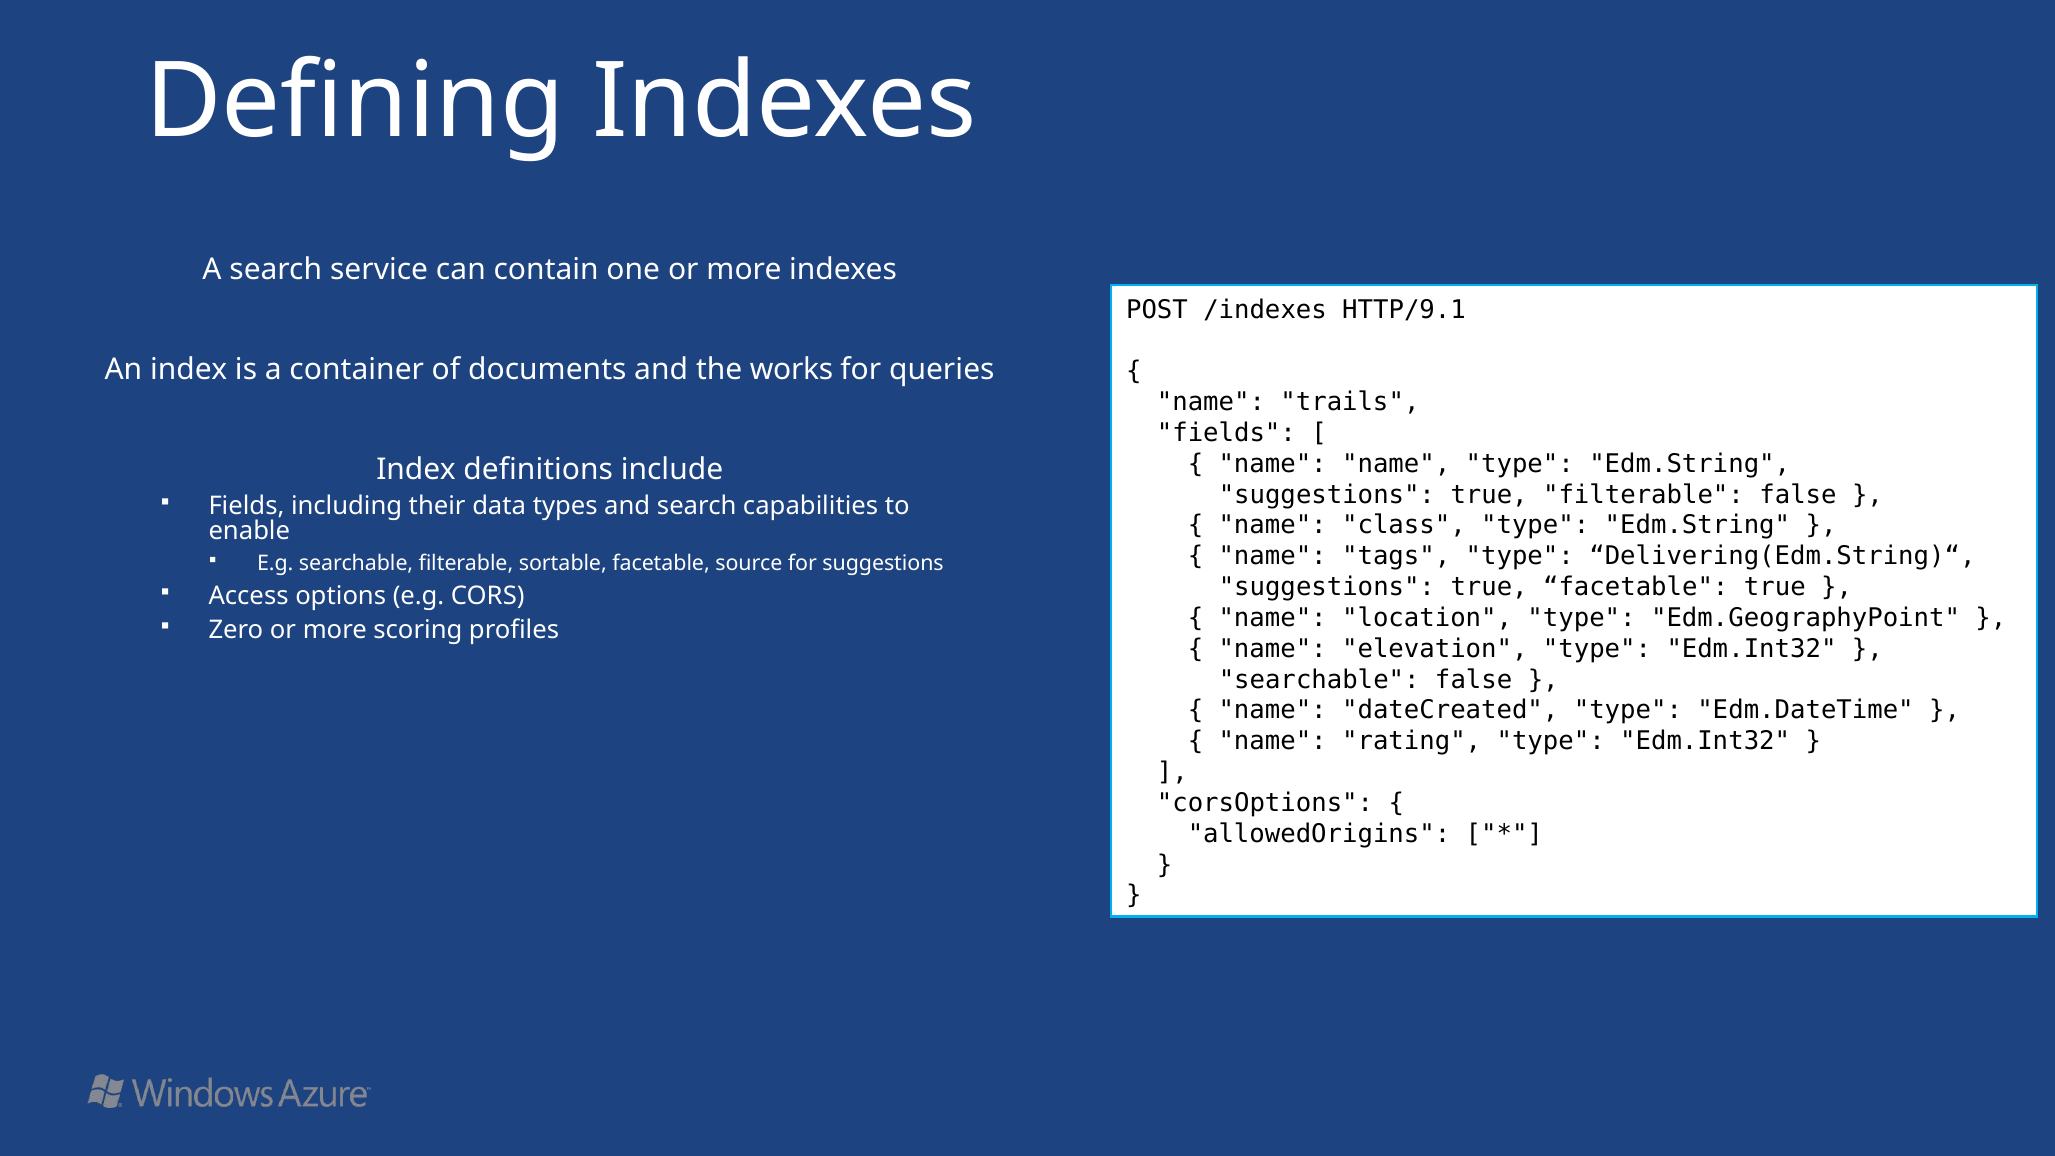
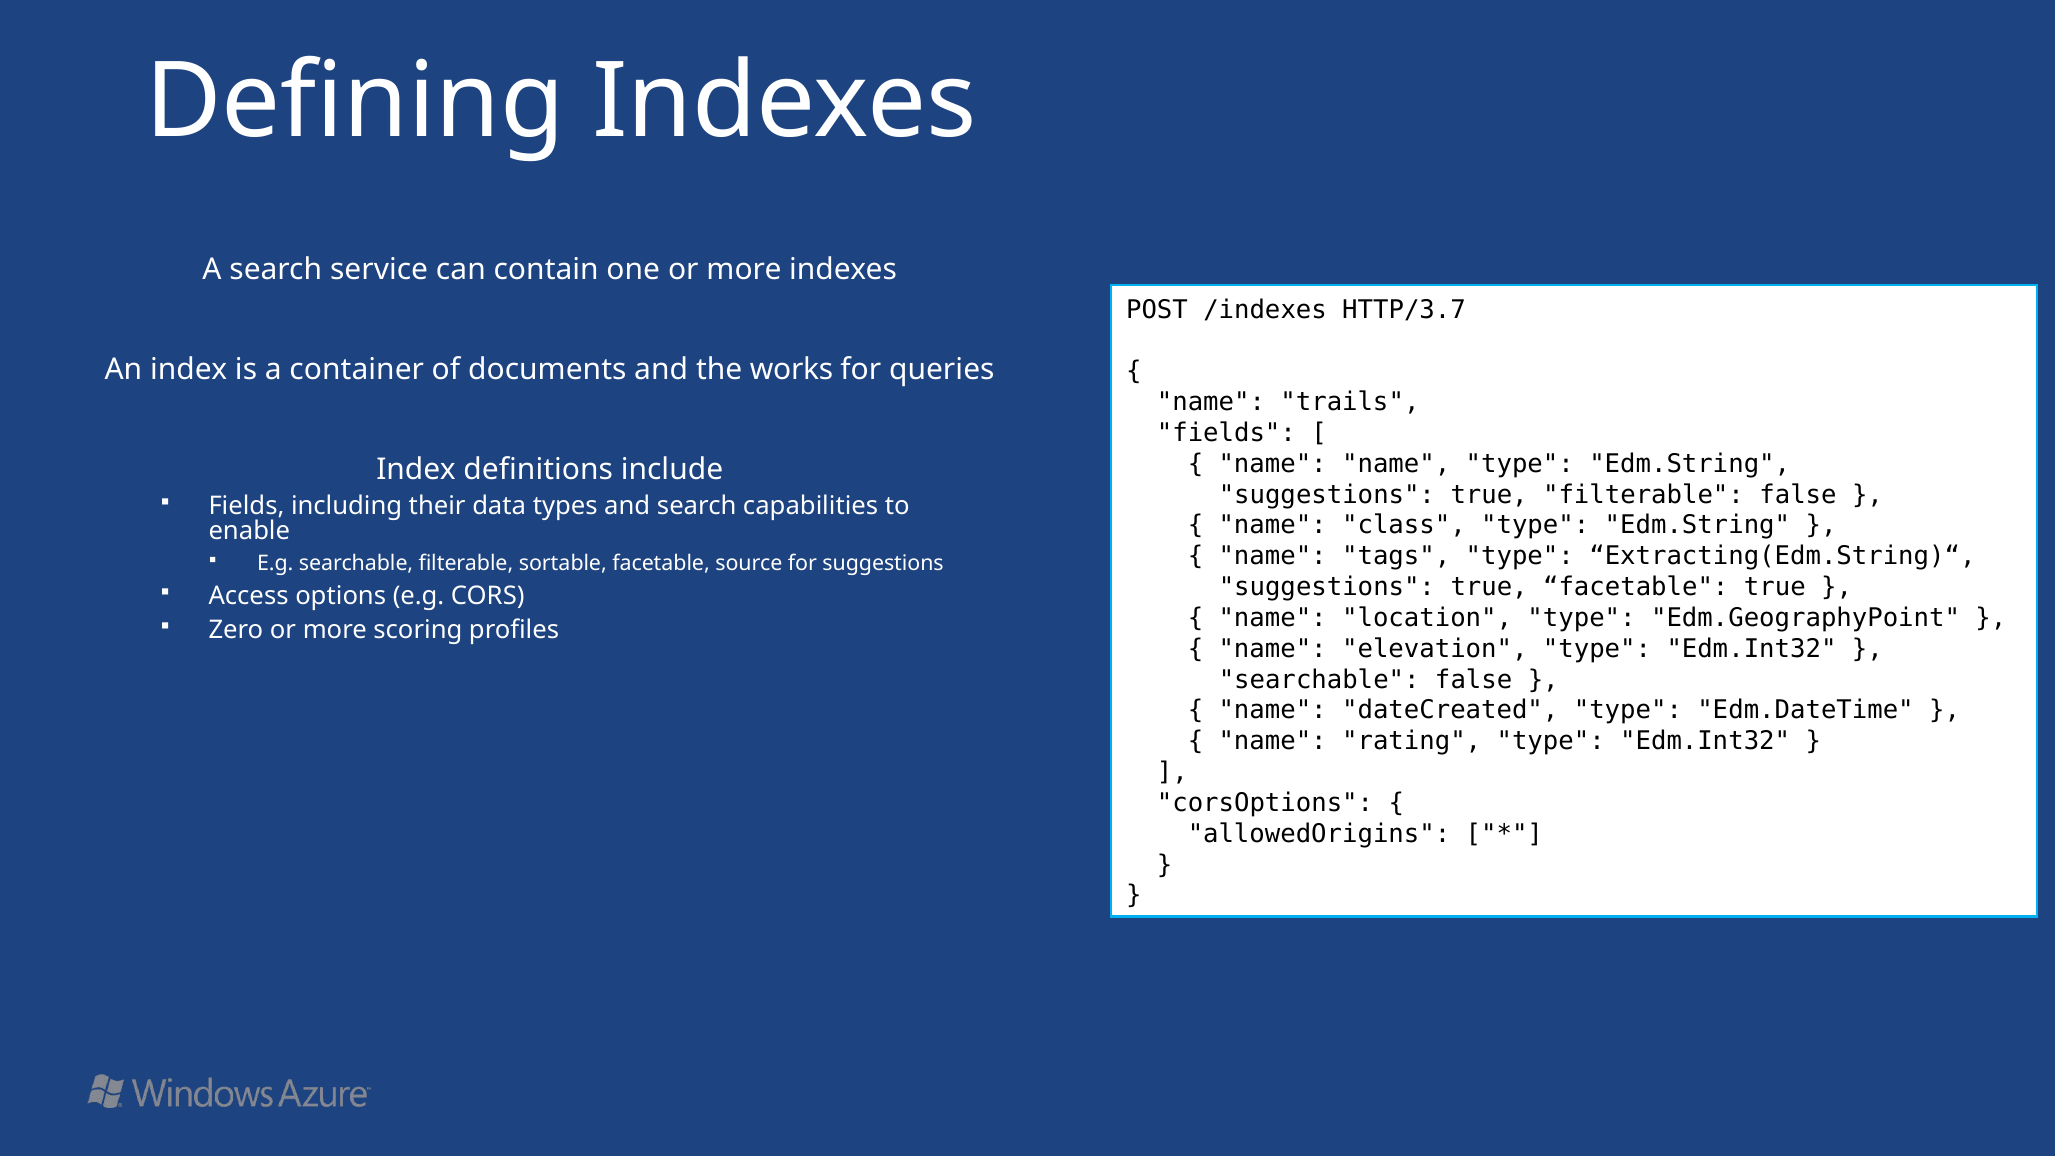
HTTP/9.1: HTTP/9.1 -> HTTP/3.7
Delivering(Edm.String)“: Delivering(Edm.String)“ -> Extracting(Edm.String)“
